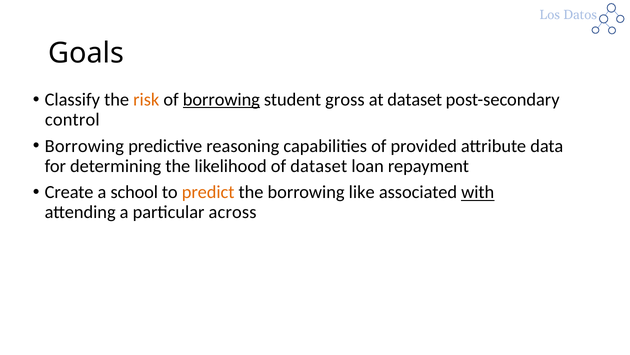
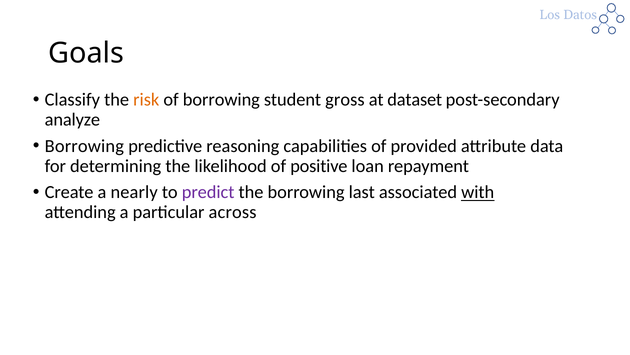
borrowing at (221, 100) underline: present -> none
control: control -> analyze
of dataset: dataset -> positive
school: school -> nearly
predict colour: orange -> purple
like: like -> last
